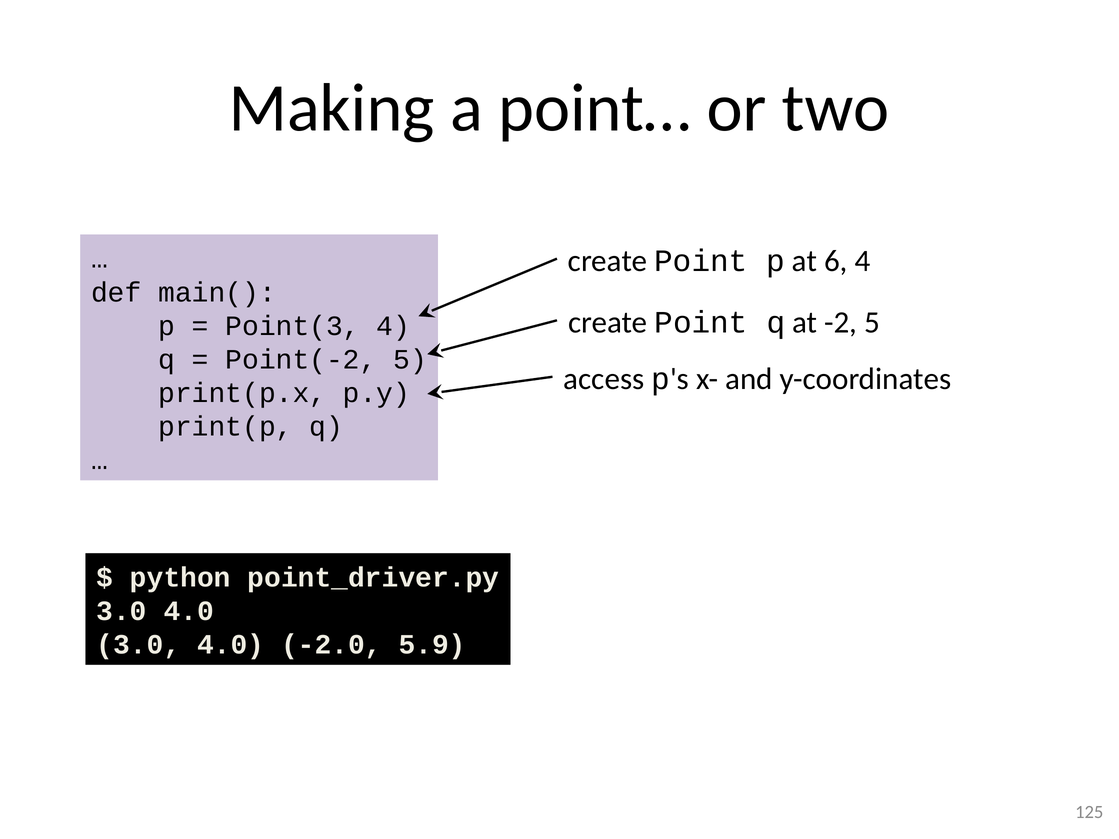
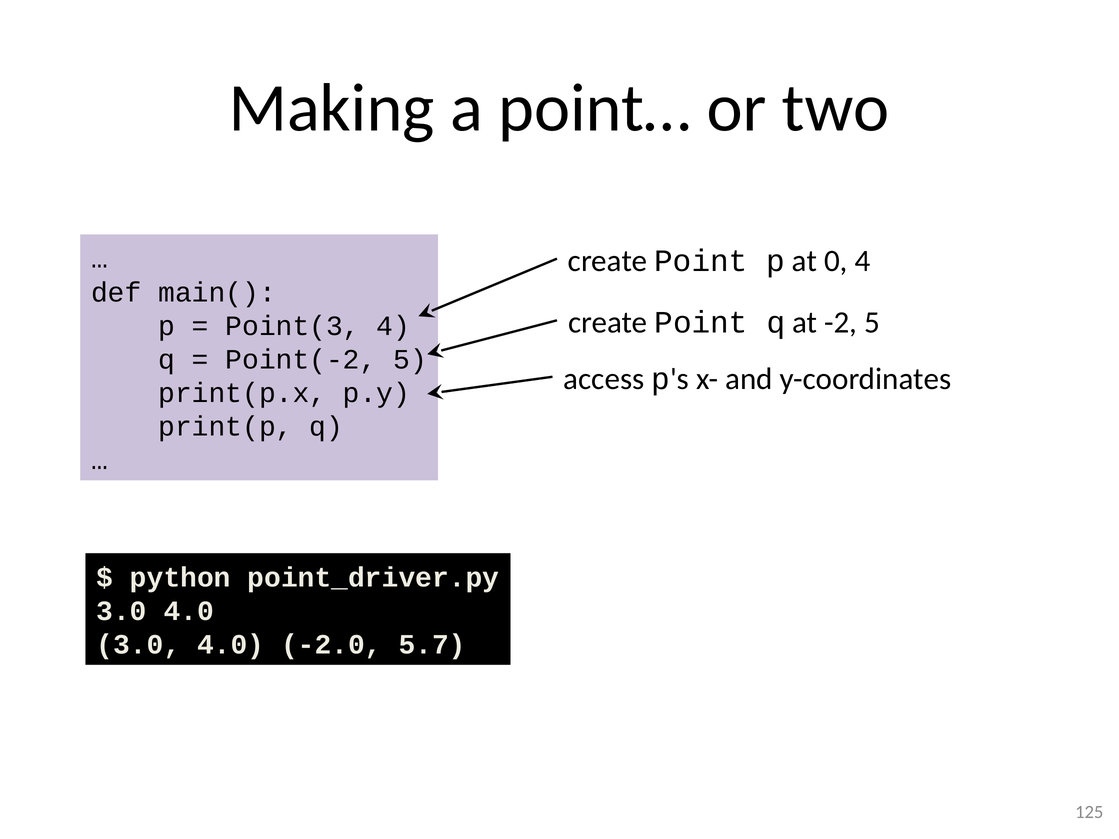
6: 6 -> 0
5.9: 5.9 -> 5.7
